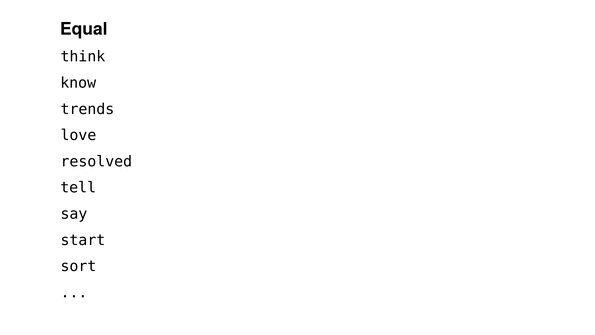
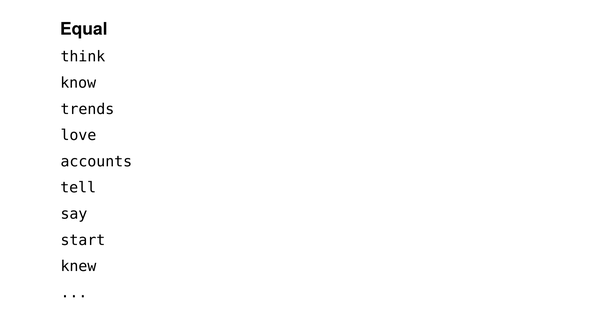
resolved: resolved -> accounts
sort: sort -> knew
